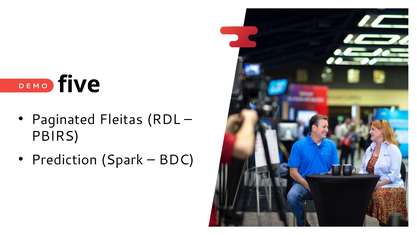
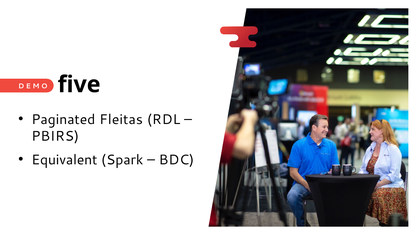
Prediction: Prediction -> Equivalent
